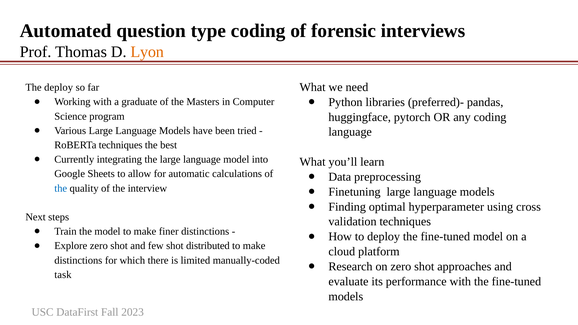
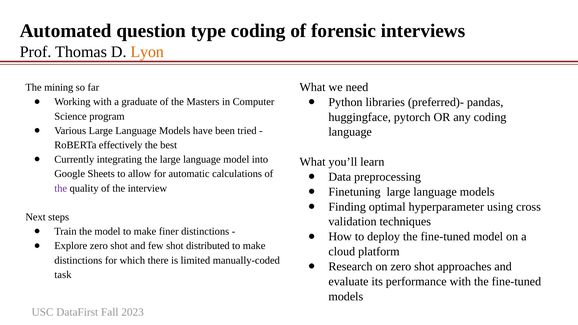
The deploy: deploy -> mining
RoBERTa techniques: techniques -> effectively
the at (61, 188) colour: blue -> purple
